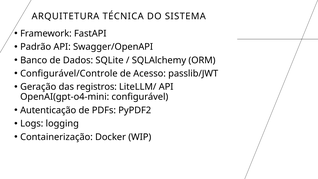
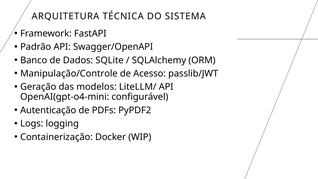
Configurável/Controle: Configurável/Controle -> Manipulação/Controle
registros: registros -> modelos
